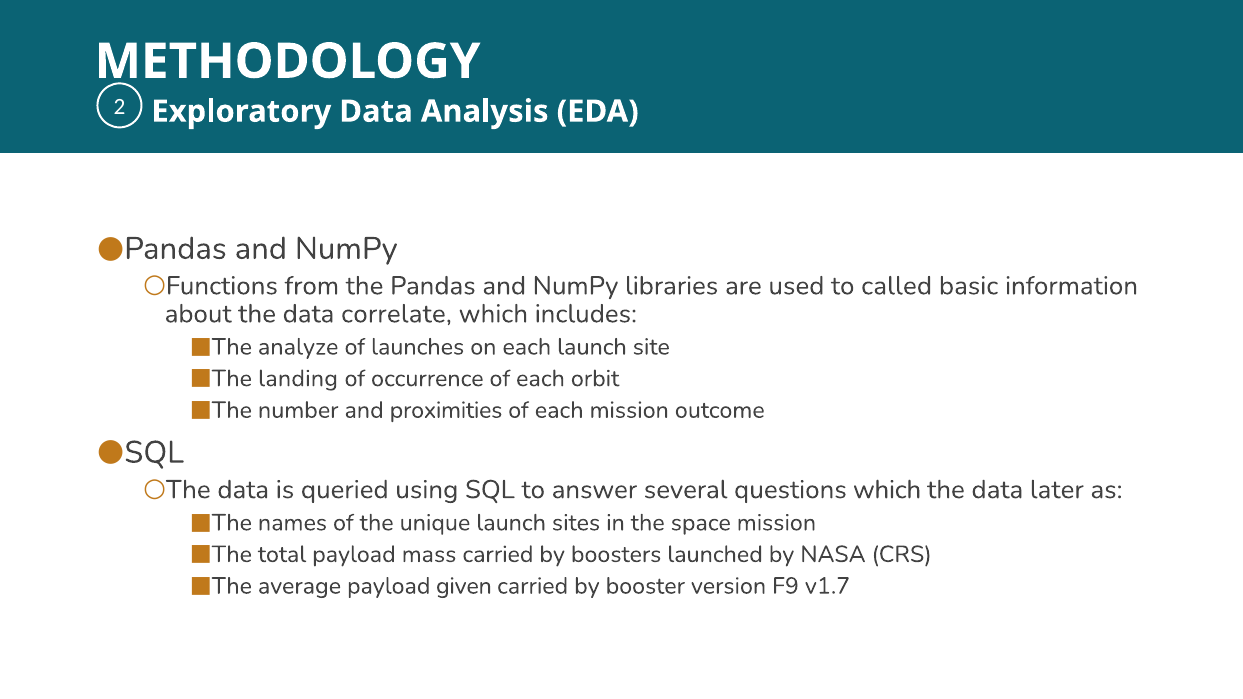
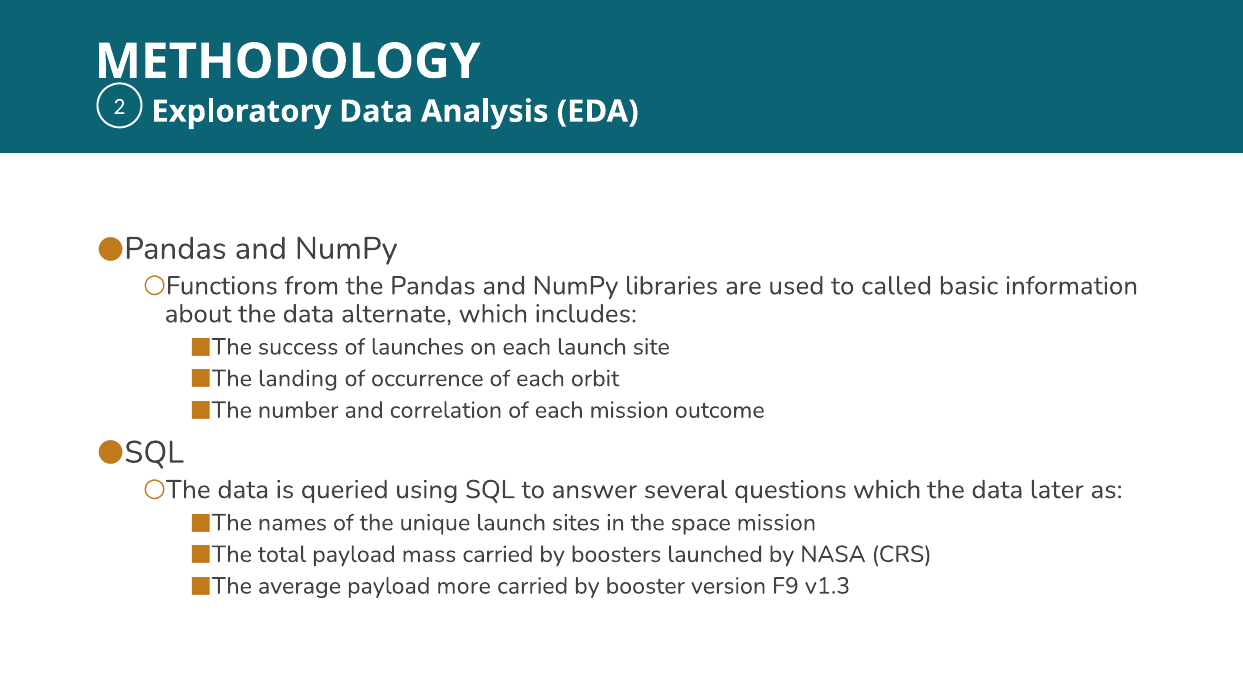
correlate: correlate -> alternate
analyze: analyze -> success
proximities: proximities -> correlation
given: given -> more
v1.7: v1.7 -> v1.3
